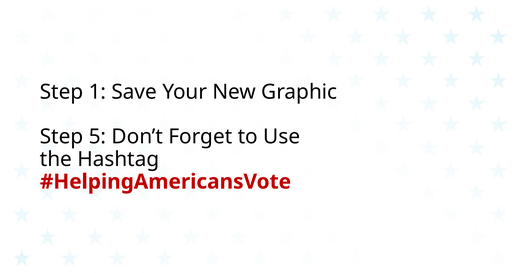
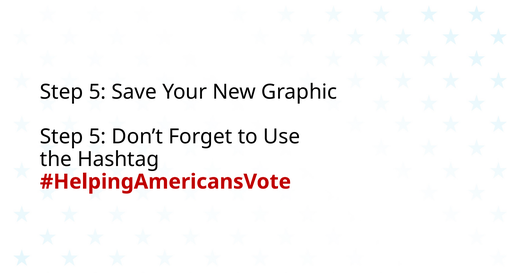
1 at (97, 92): 1 -> 5
